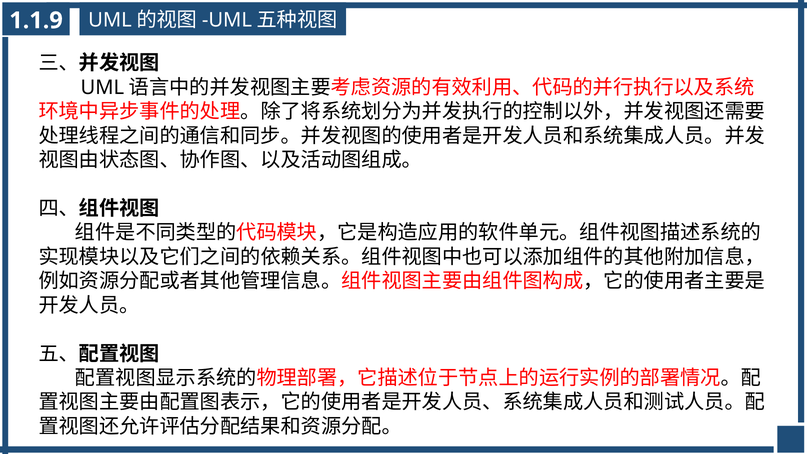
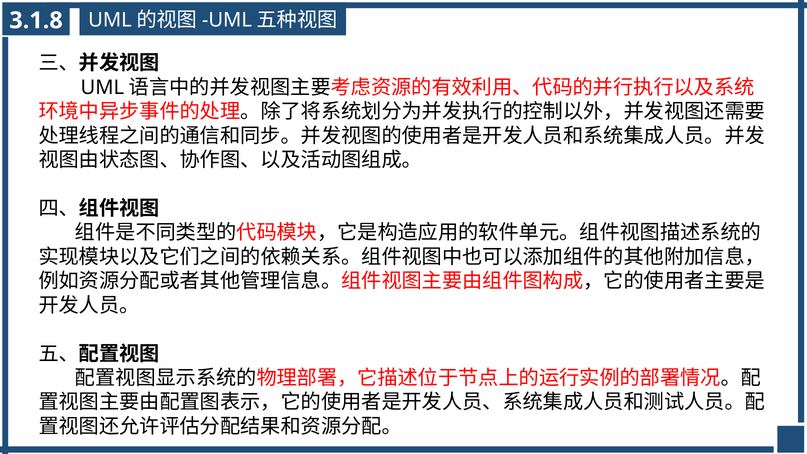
1.1.9: 1.1.9 -> 3.1.8
